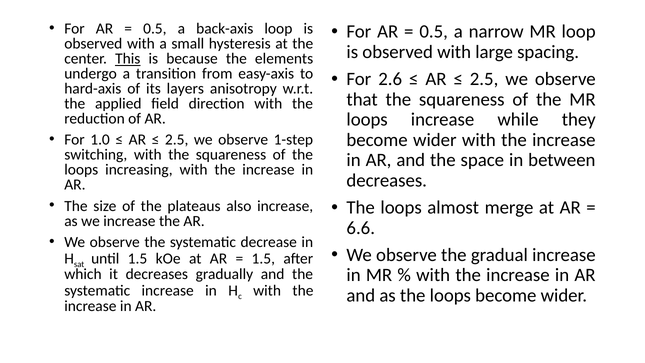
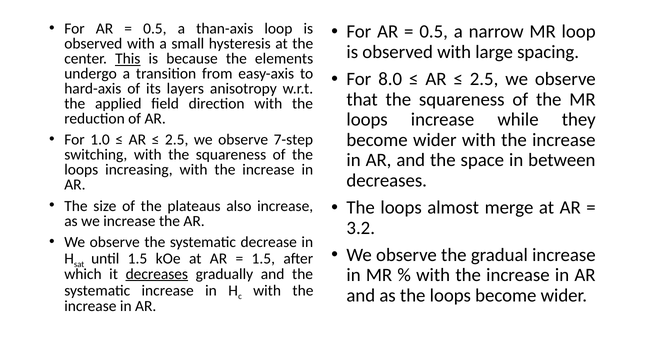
back-axis: back-axis -> than-axis
2.6: 2.6 -> 8.0
1-step: 1-step -> 7-step
6.6: 6.6 -> 3.2
decreases at (157, 274) underline: none -> present
